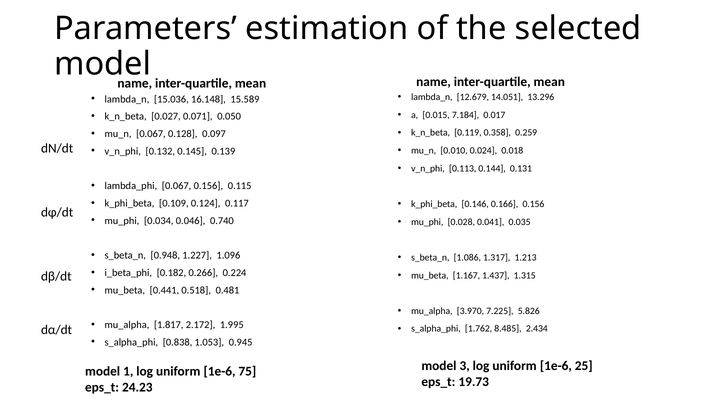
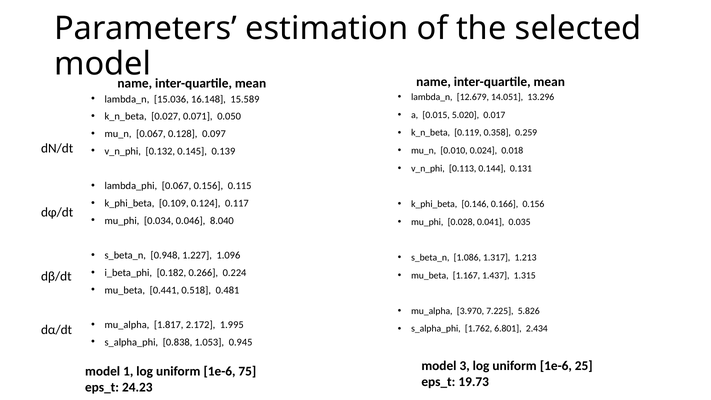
7.184: 7.184 -> 5.020
0.740: 0.740 -> 8.040
8.485: 8.485 -> 6.801
